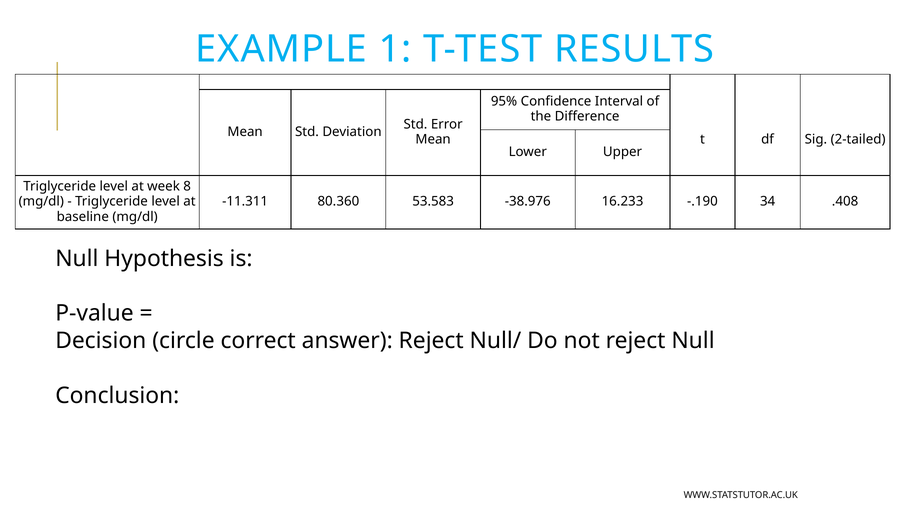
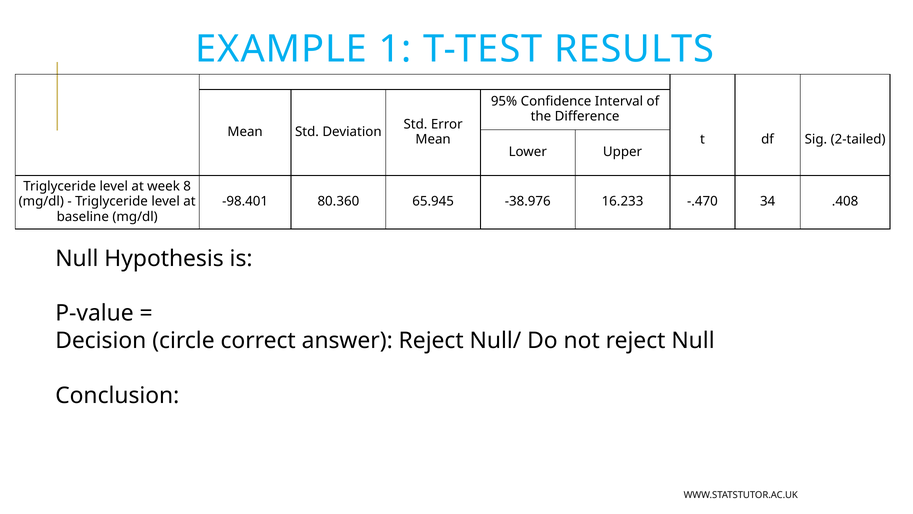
-11.311: -11.311 -> -98.401
53.583: 53.583 -> 65.945
-.190: -.190 -> -.470
